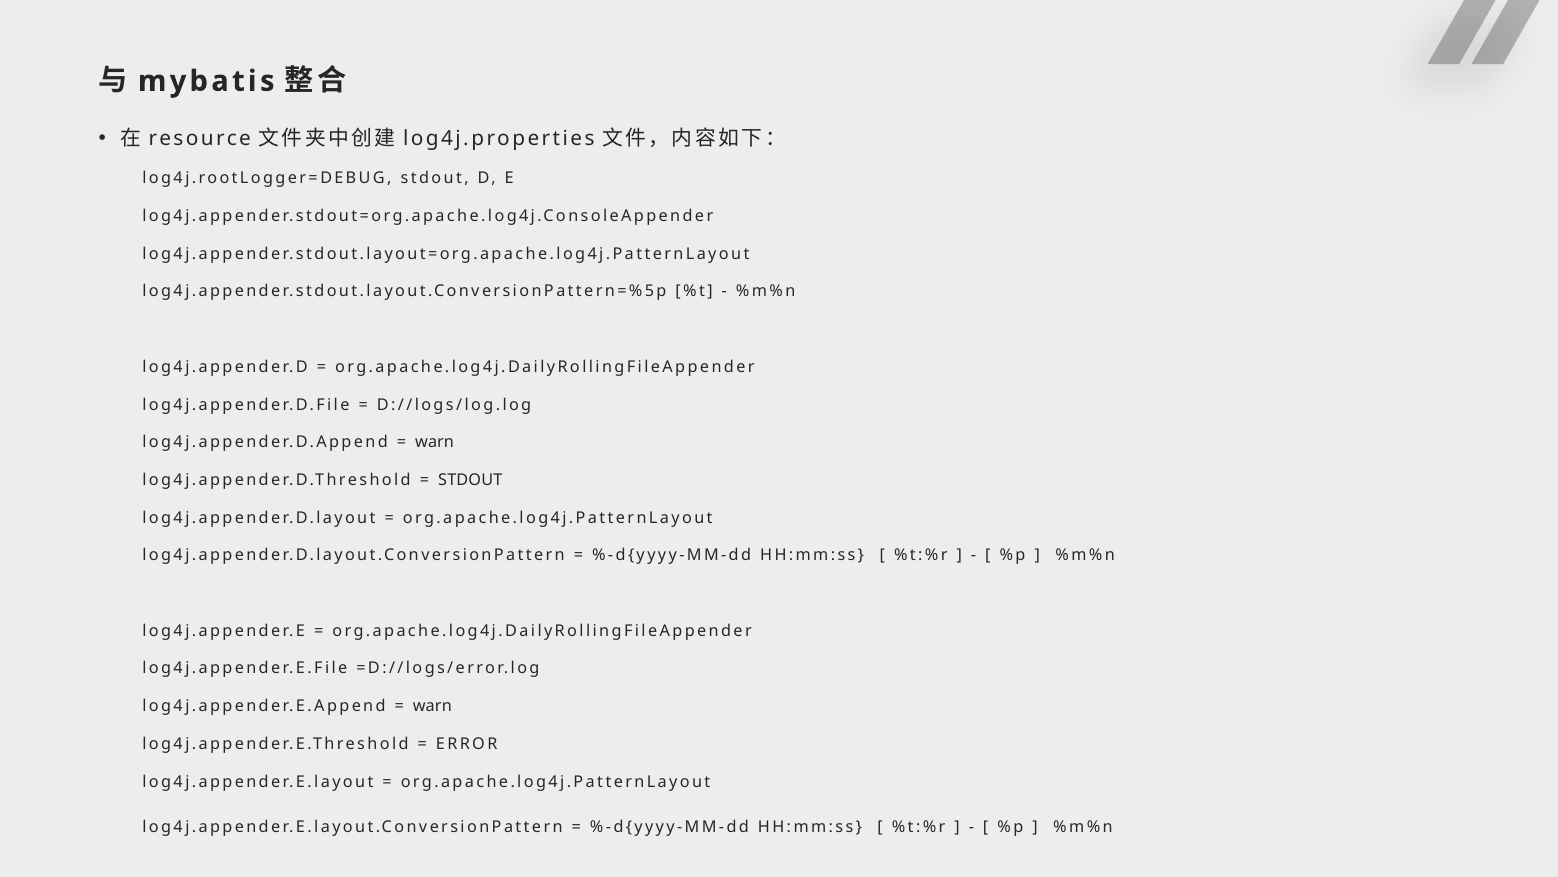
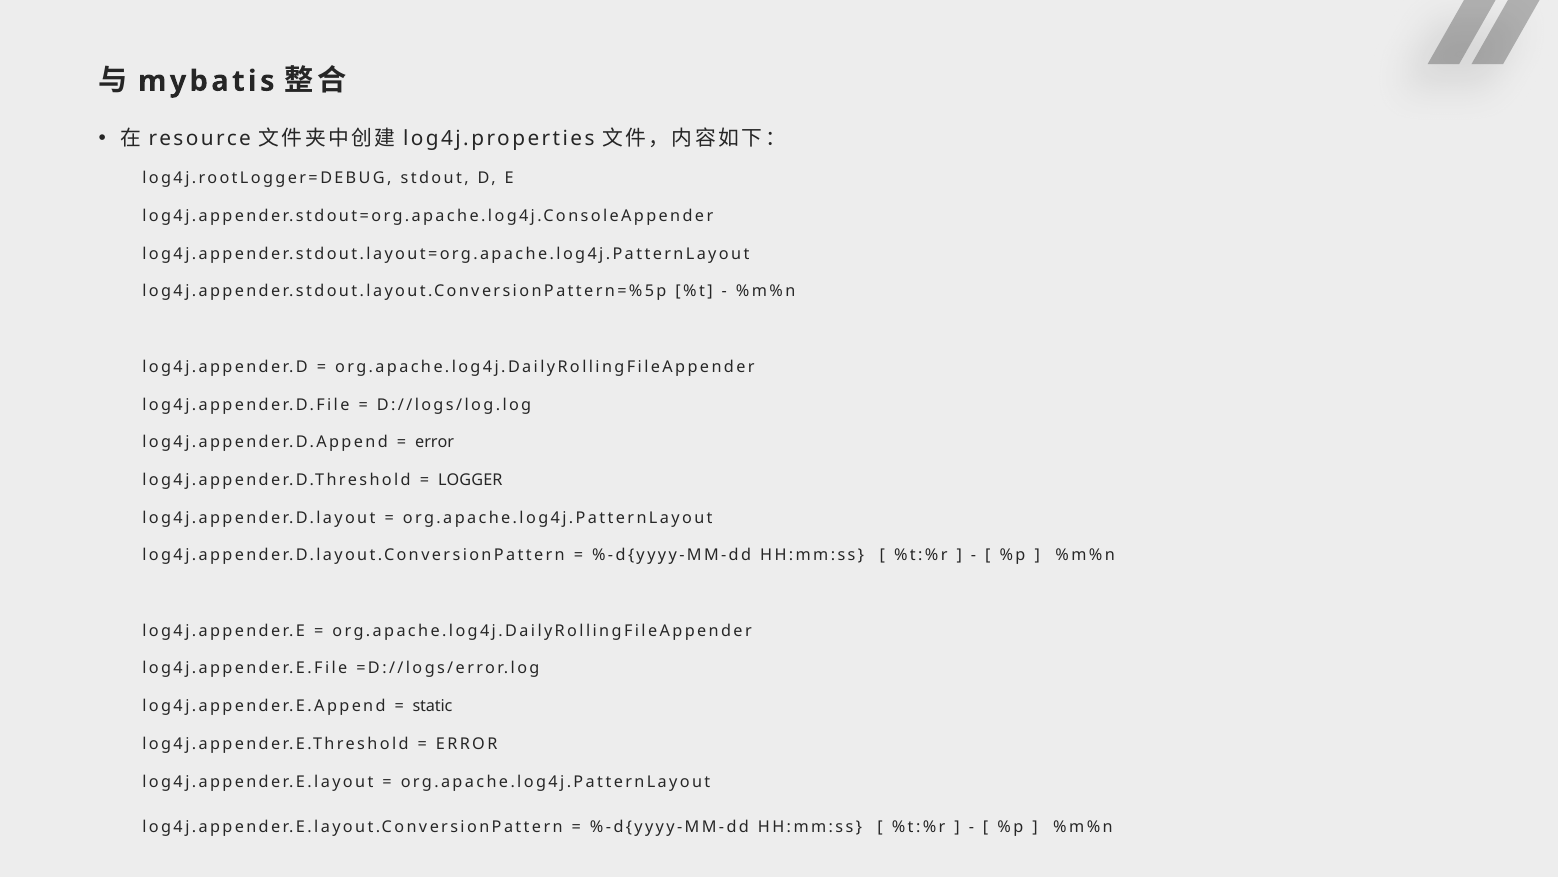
warn at (435, 442): warn -> error
STDOUT at (470, 480): STDOUT -> LOGGER
warn at (432, 706): warn -> static
